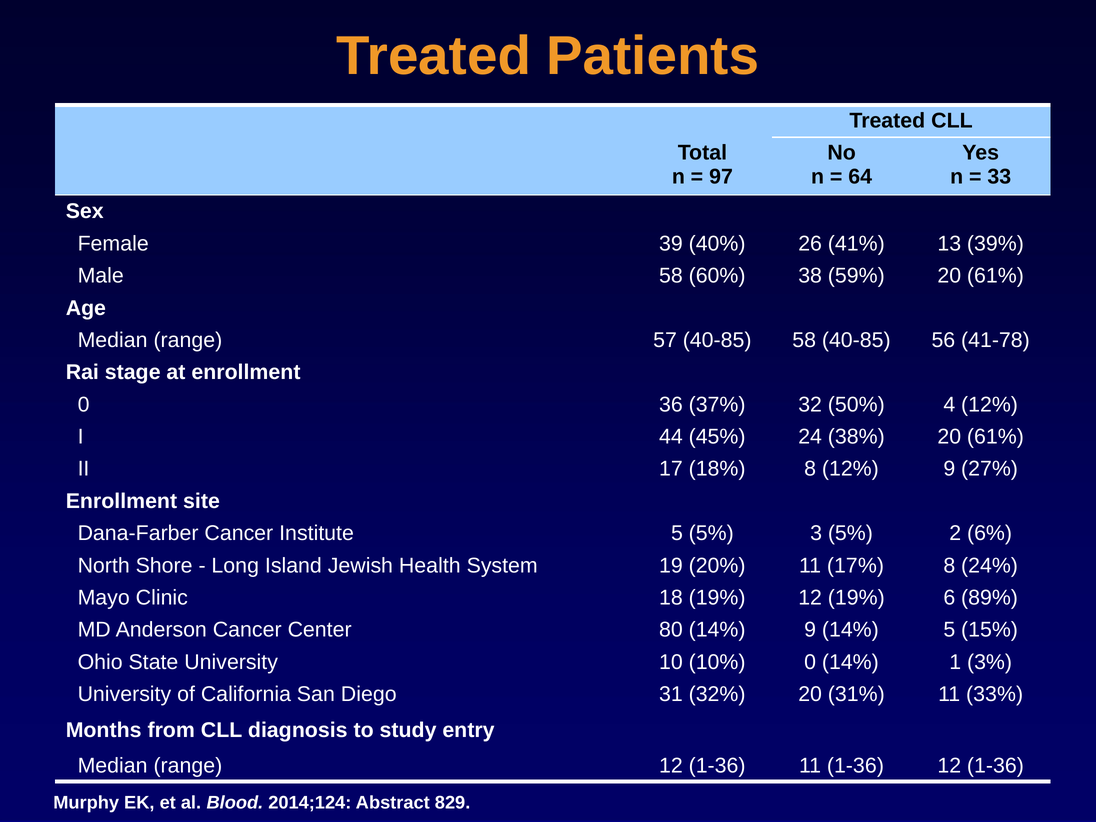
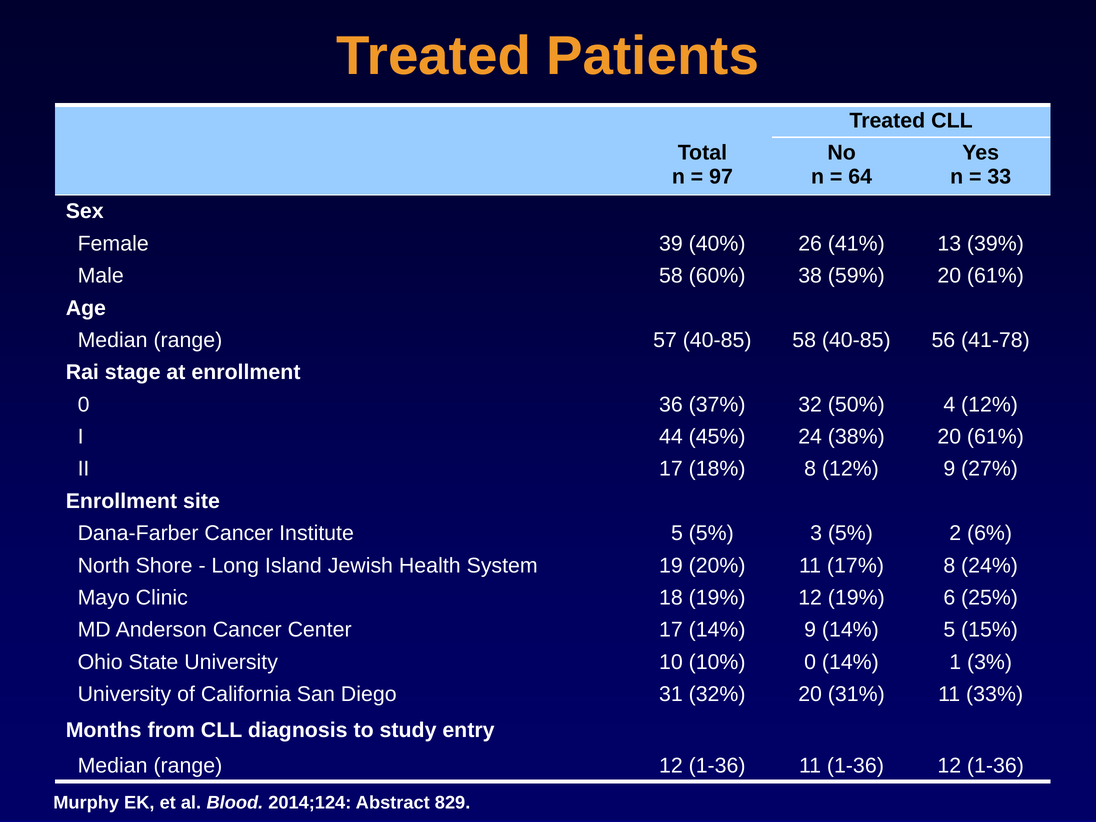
89%: 89% -> 25%
Center 80: 80 -> 17
